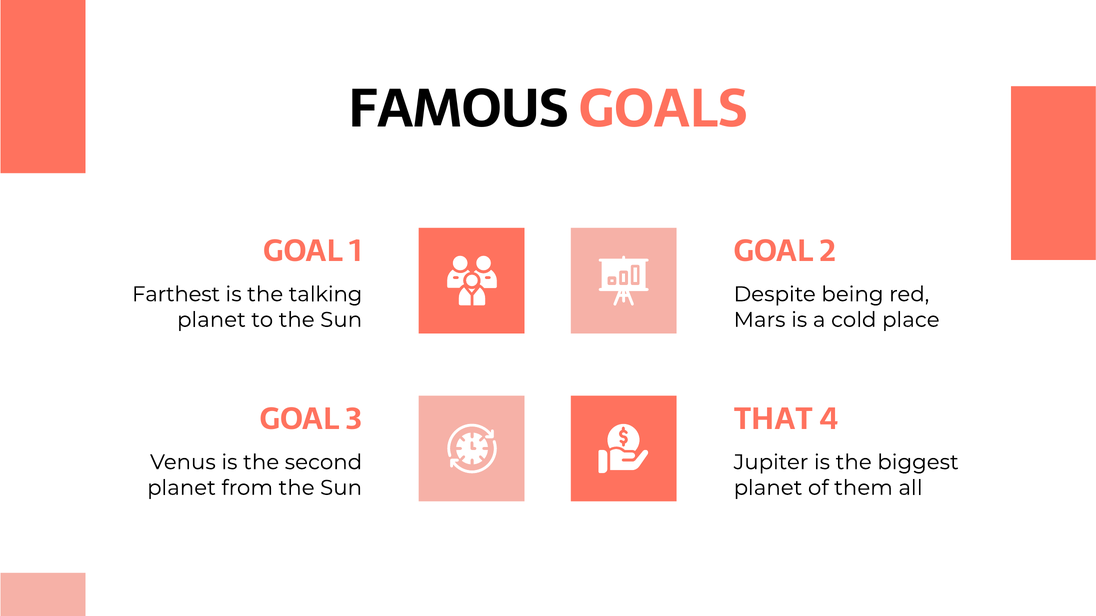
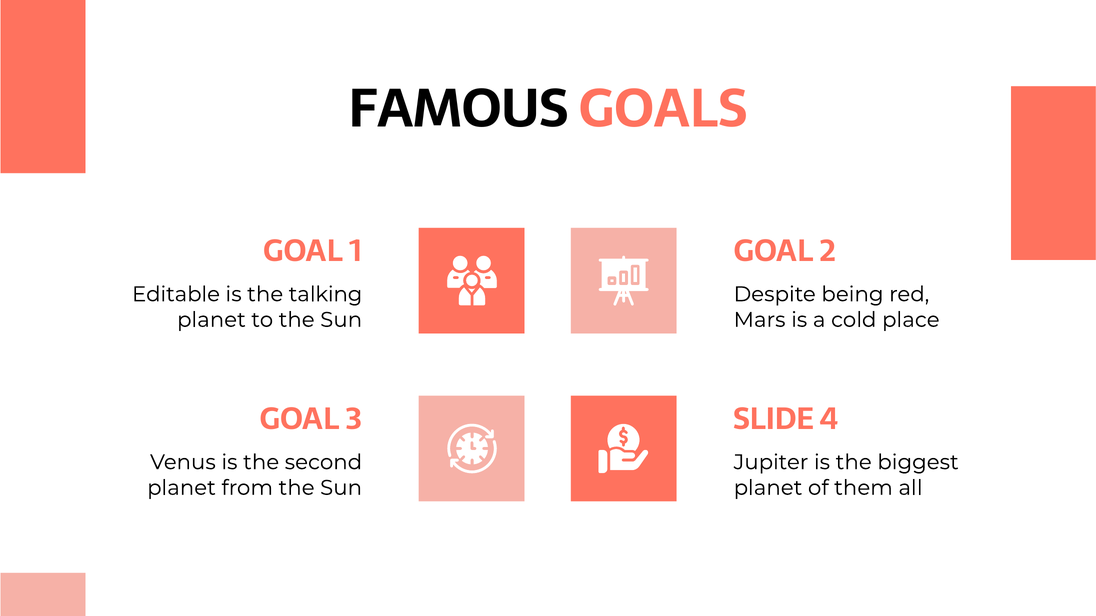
Farthest: Farthest -> Editable
THAT: THAT -> SLIDE
